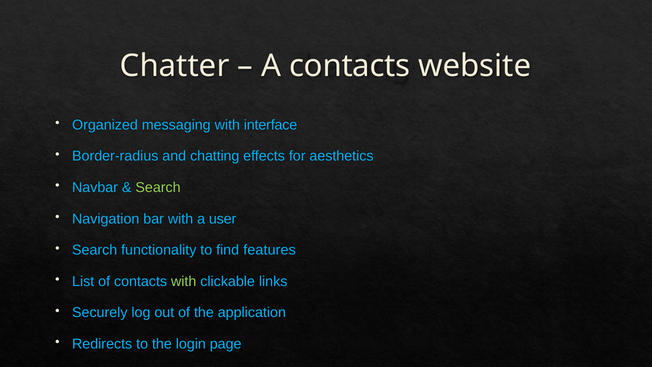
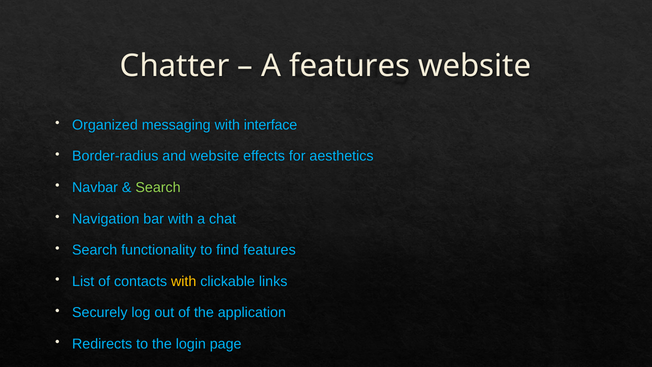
A contacts: contacts -> features
and chatting: chatting -> website
user: user -> chat
with at (184, 281) colour: light green -> yellow
